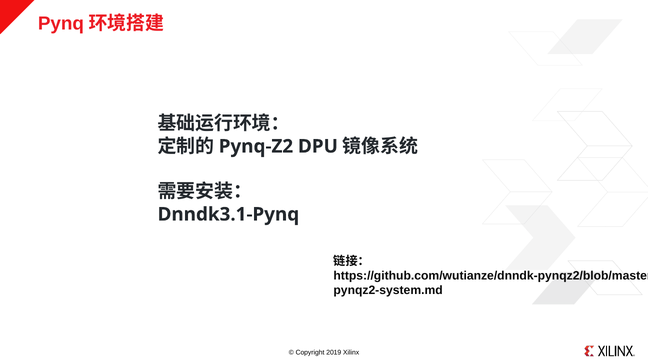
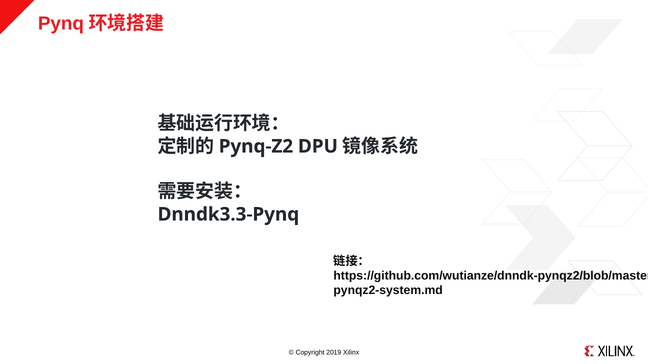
Dnndk3.1-Pynq: Dnndk3.1-Pynq -> Dnndk3.3-Pynq
